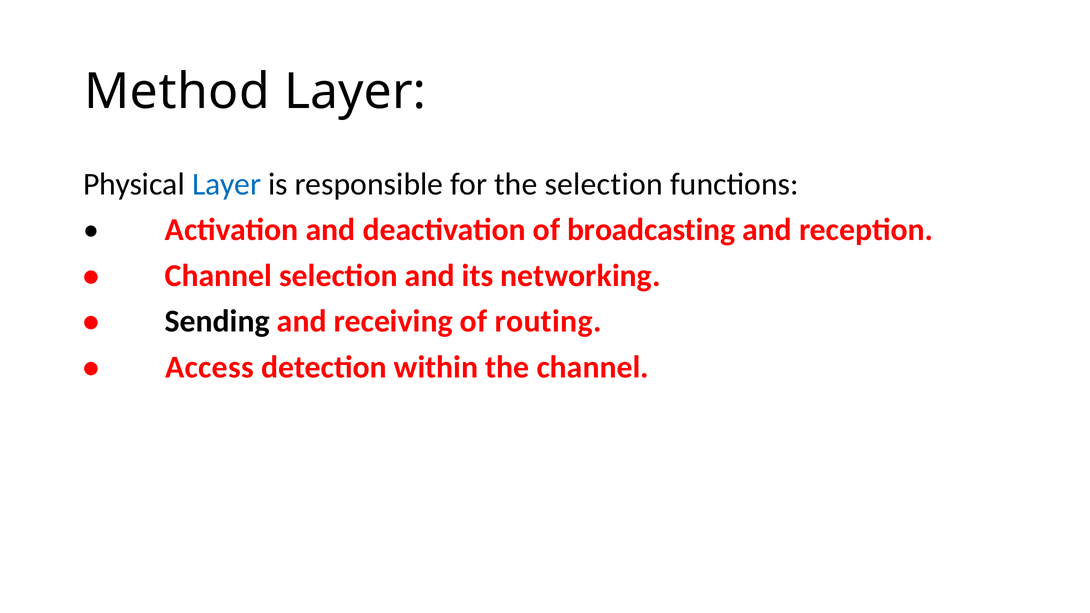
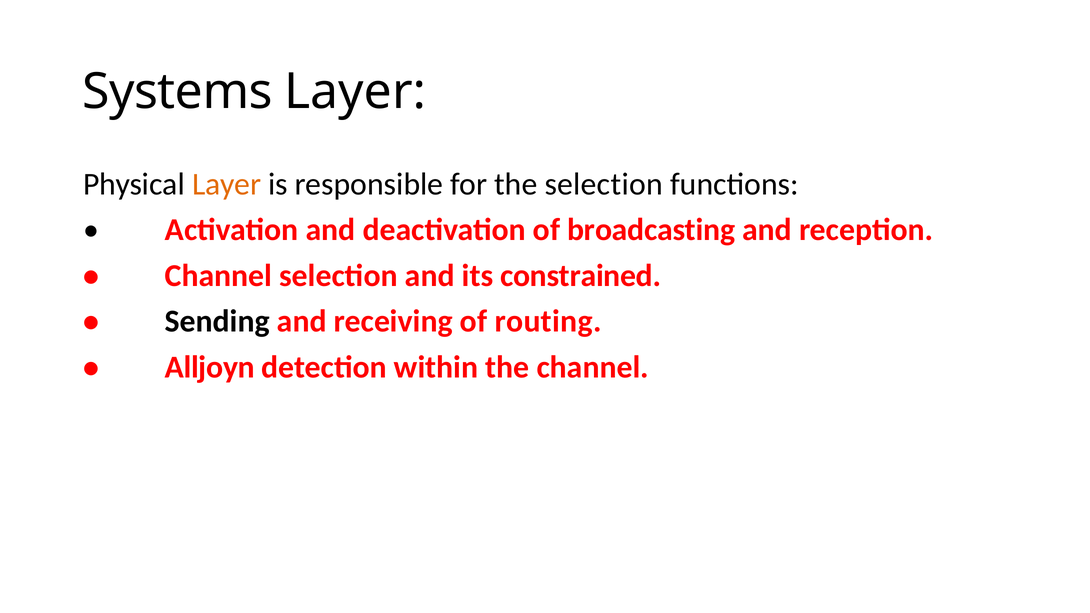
Method: Method -> Systems
Layer at (227, 184) colour: blue -> orange
networking: networking -> constrained
Access: Access -> Alljoyn
